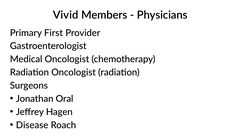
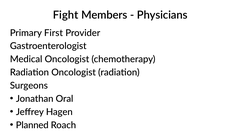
Vivid: Vivid -> Fight
Disease: Disease -> Planned
